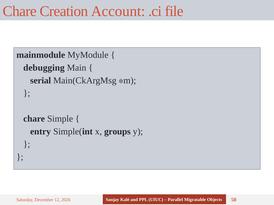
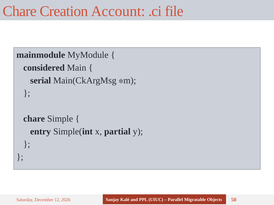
debugging: debugging -> considered
groups: groups -> partial
